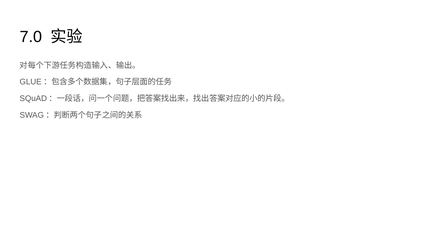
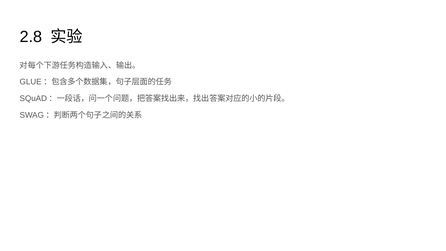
7.0: 7.0 -> 2.8
